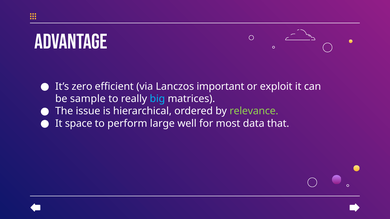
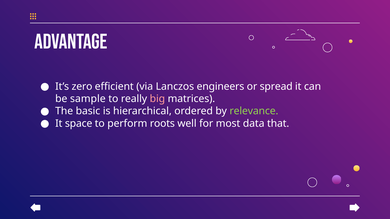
important: important -> engineers
exploit: exploit -> spread
big colour: light blue -> pink
issue: issue -> basic
large: large -> roots
